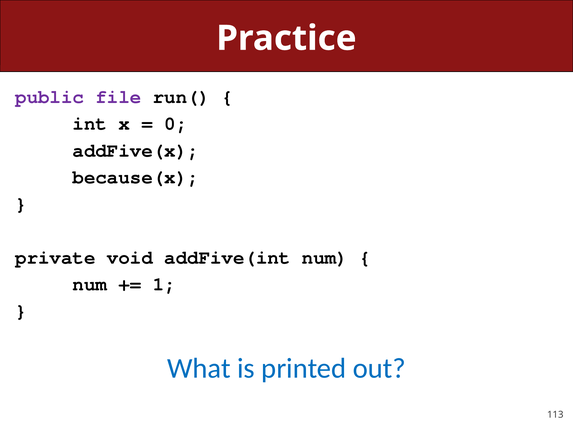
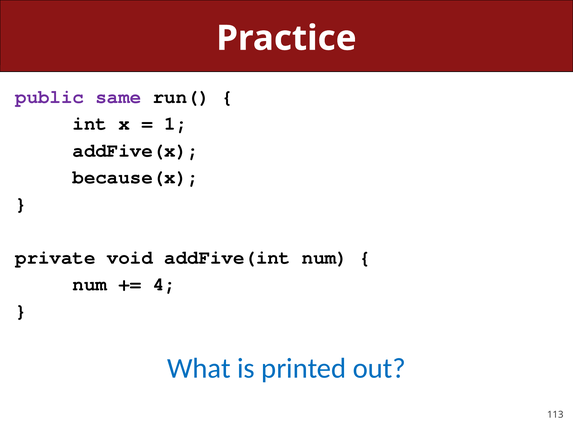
file: file -> same
0: 0 -> 1
1: 1 -> 4
